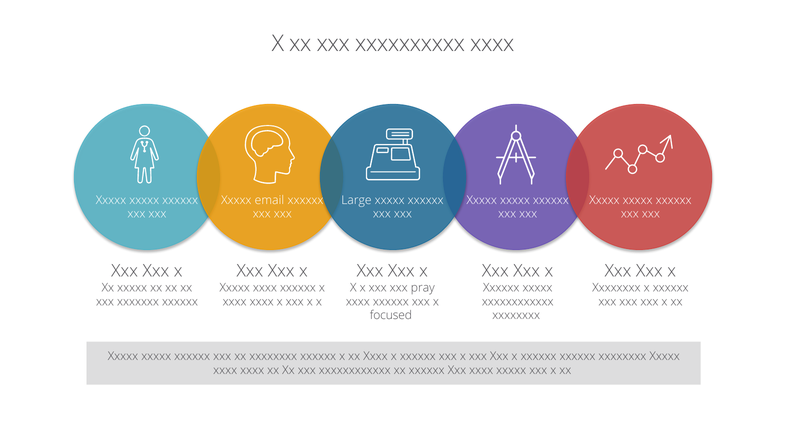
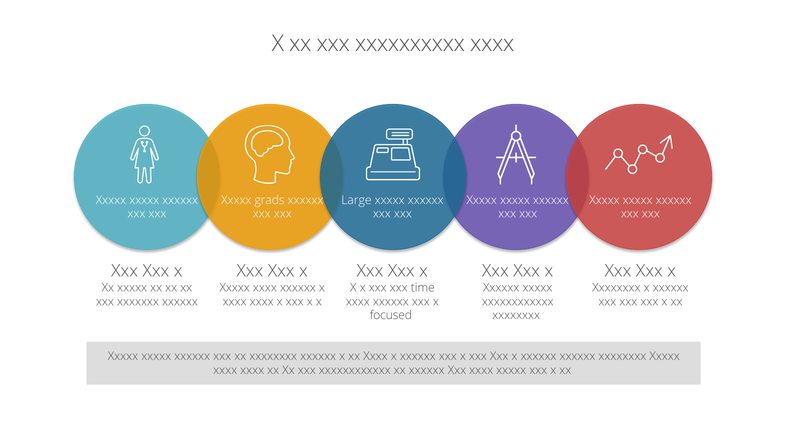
email: email -> grads
pray: pray -> time
